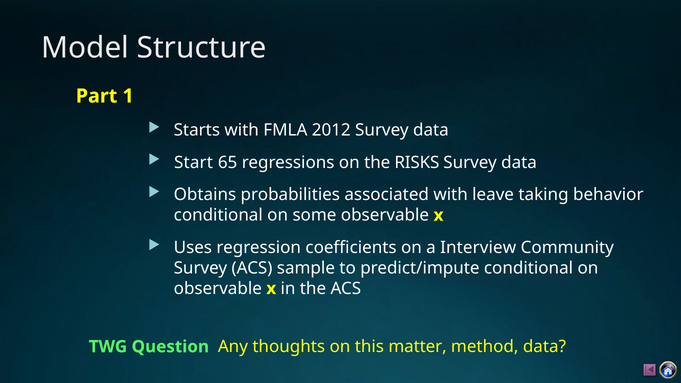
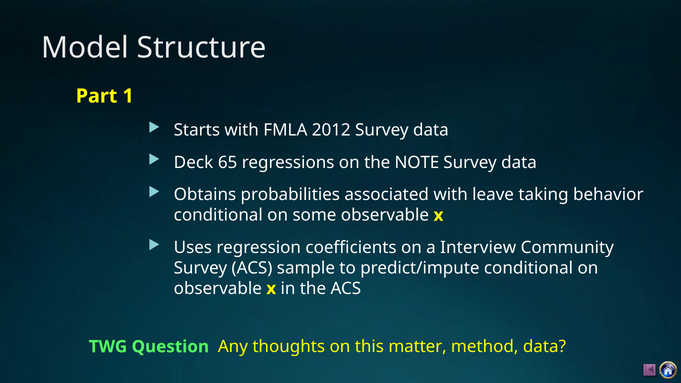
Start: Start -> Deck
RISKS: RISKS -> NOTE
